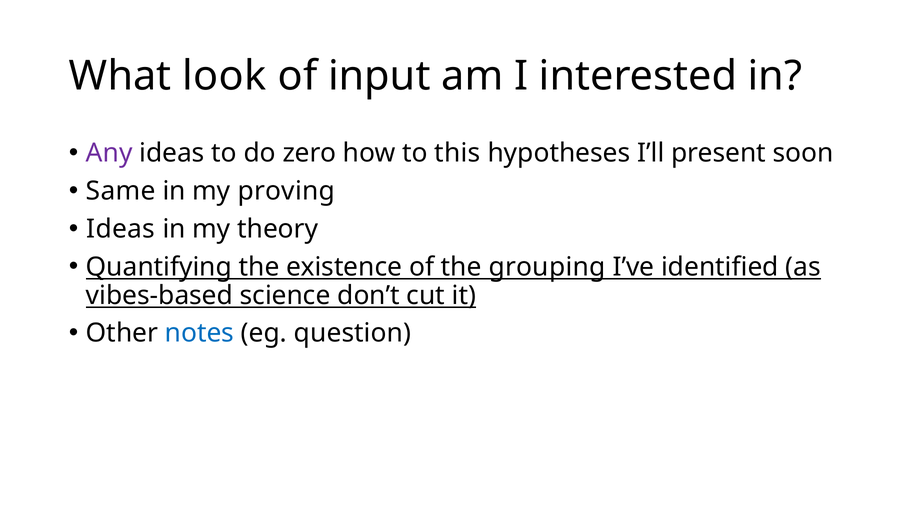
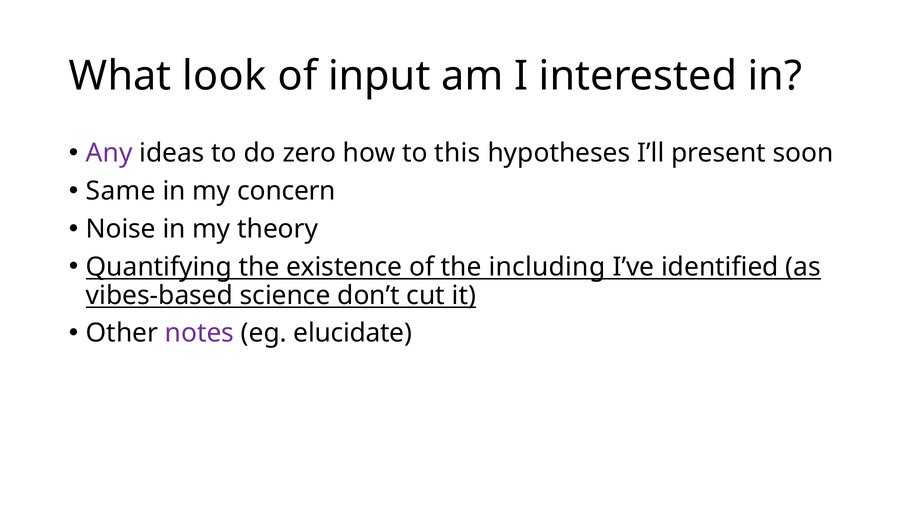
proving: proving -> concern
Ideas at (121, 229): Ideas -> Noise
grouping: grouping -> including
notes colour: blue -> purple
question: question -> elucidate
